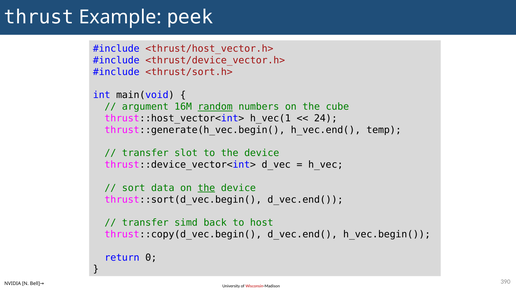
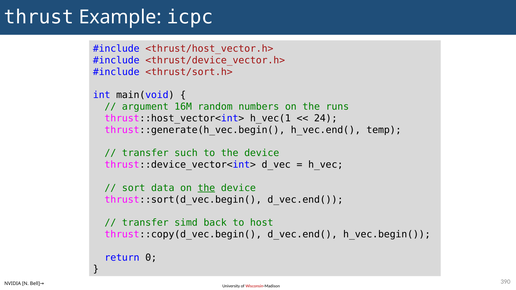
peek: peek -> icpc
random underline: present -> none
cube: cube -> runs
slot: slot -> such
